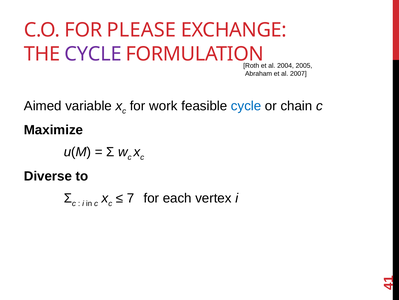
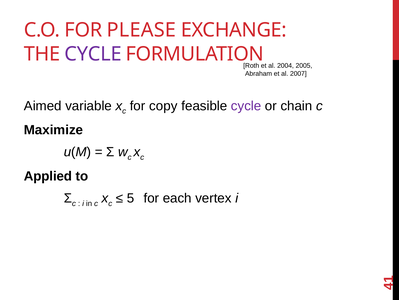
work: work -> copy
cycle at (246, 106) colour: blue -> purple
Diverse: Diverse -> Applied
7: 7 -> 5
